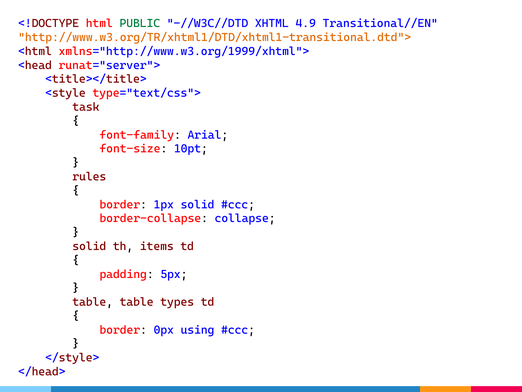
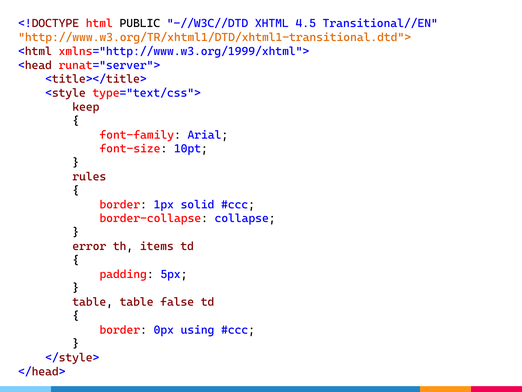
PUBLIC colour: green -> black
4.9: 4.9 -> 4.5
task: task -> keep
solid at (89, 246): solid -> error
types: types -> false
